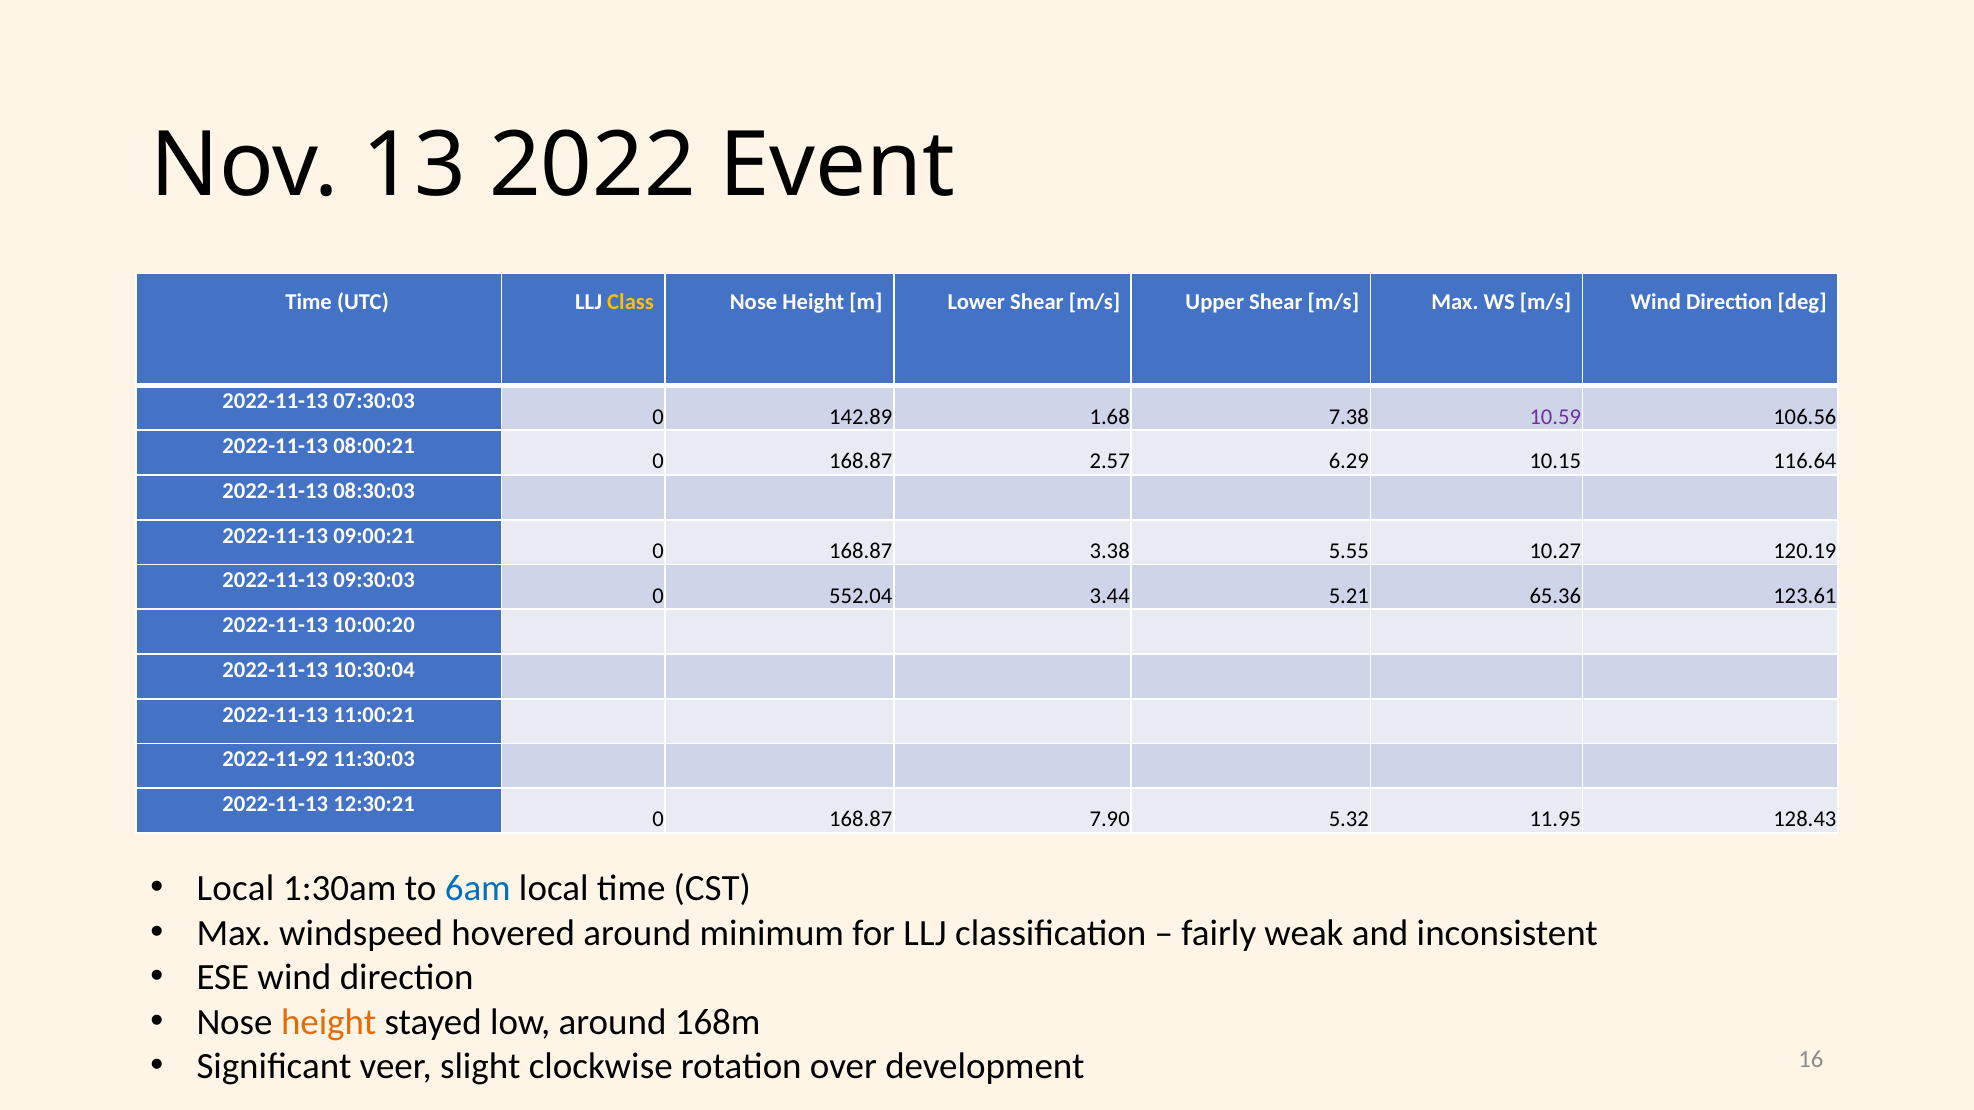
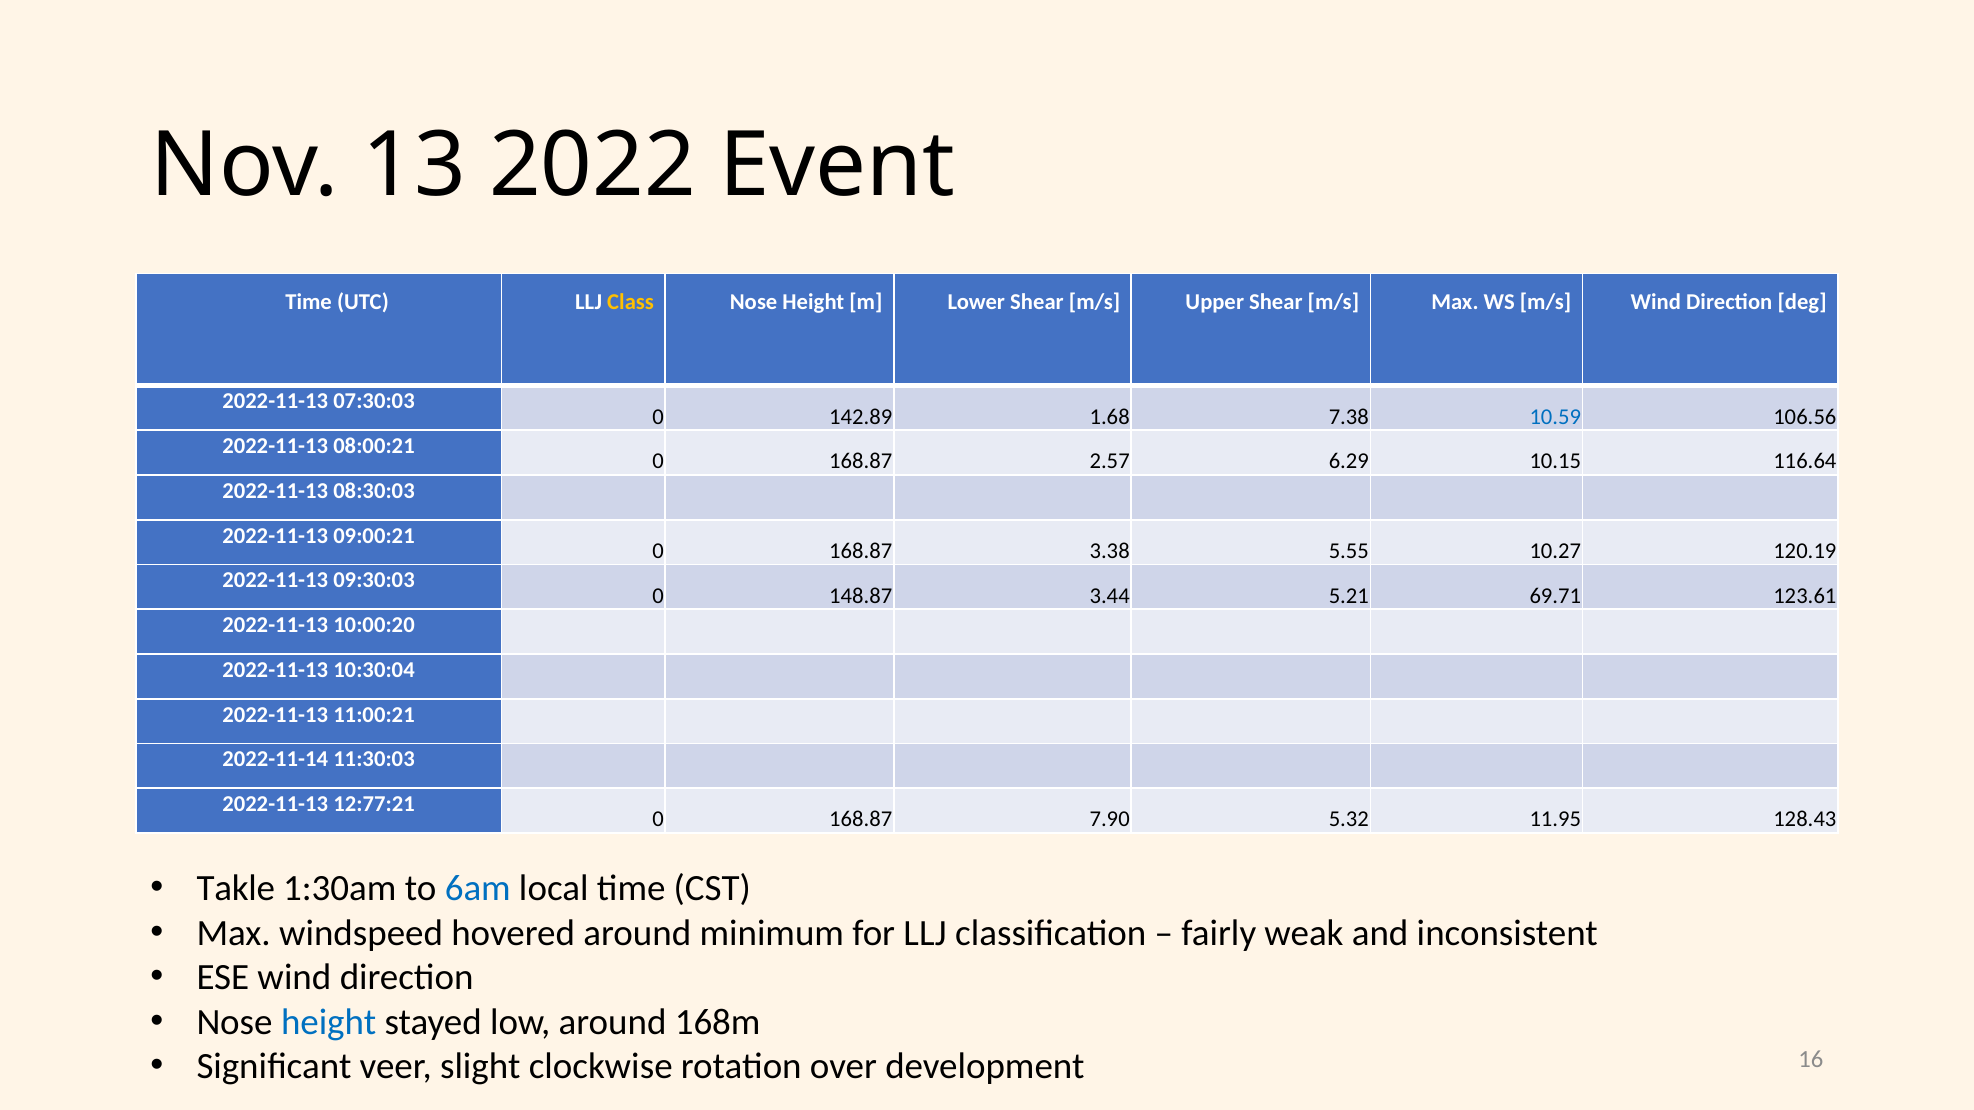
10.59 colour: purple -> blue
552.04: 552.04 -> 148.87
65.36: 65.36 -> 69.71
2022-11-92: 2022-11-92 -> 2022-11-14
12:30:21: 12:30:21 -> 12:77:21
Local at (235, 889): Local -> Takle
height at (329, 1022) colour: orange -> blue
